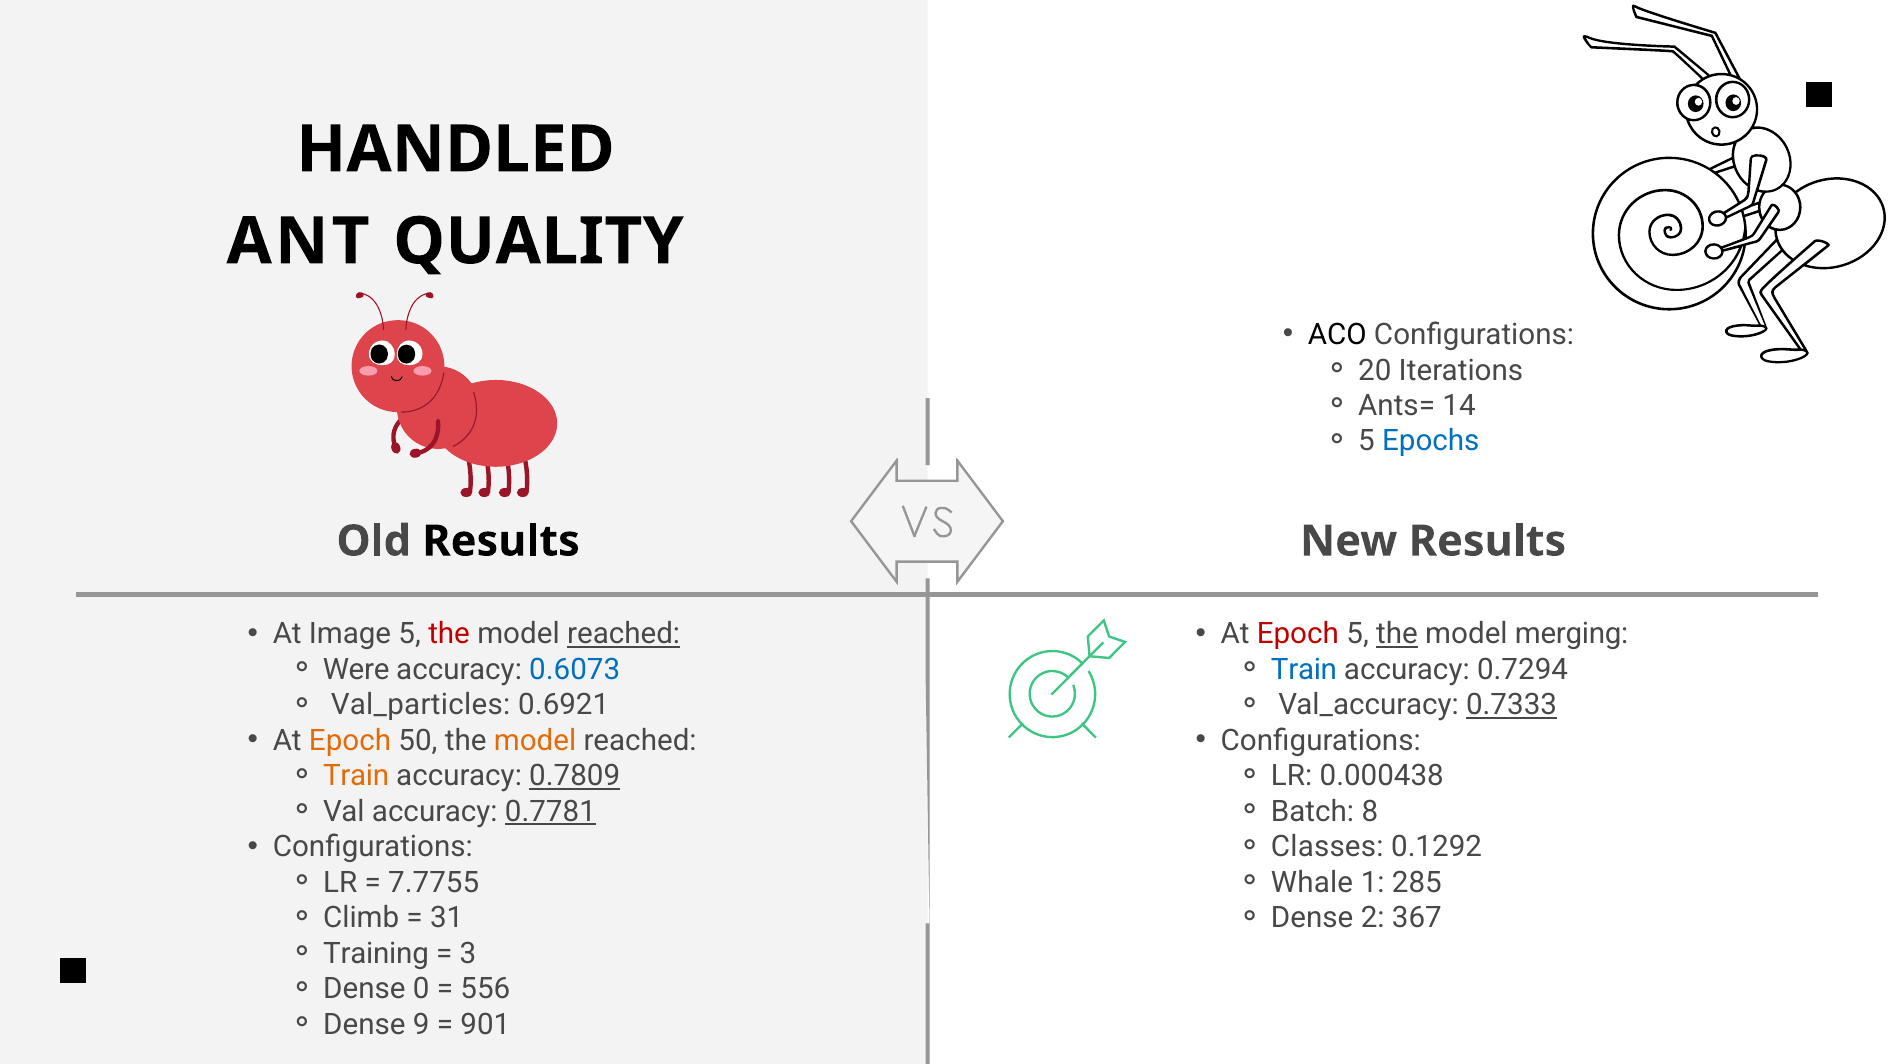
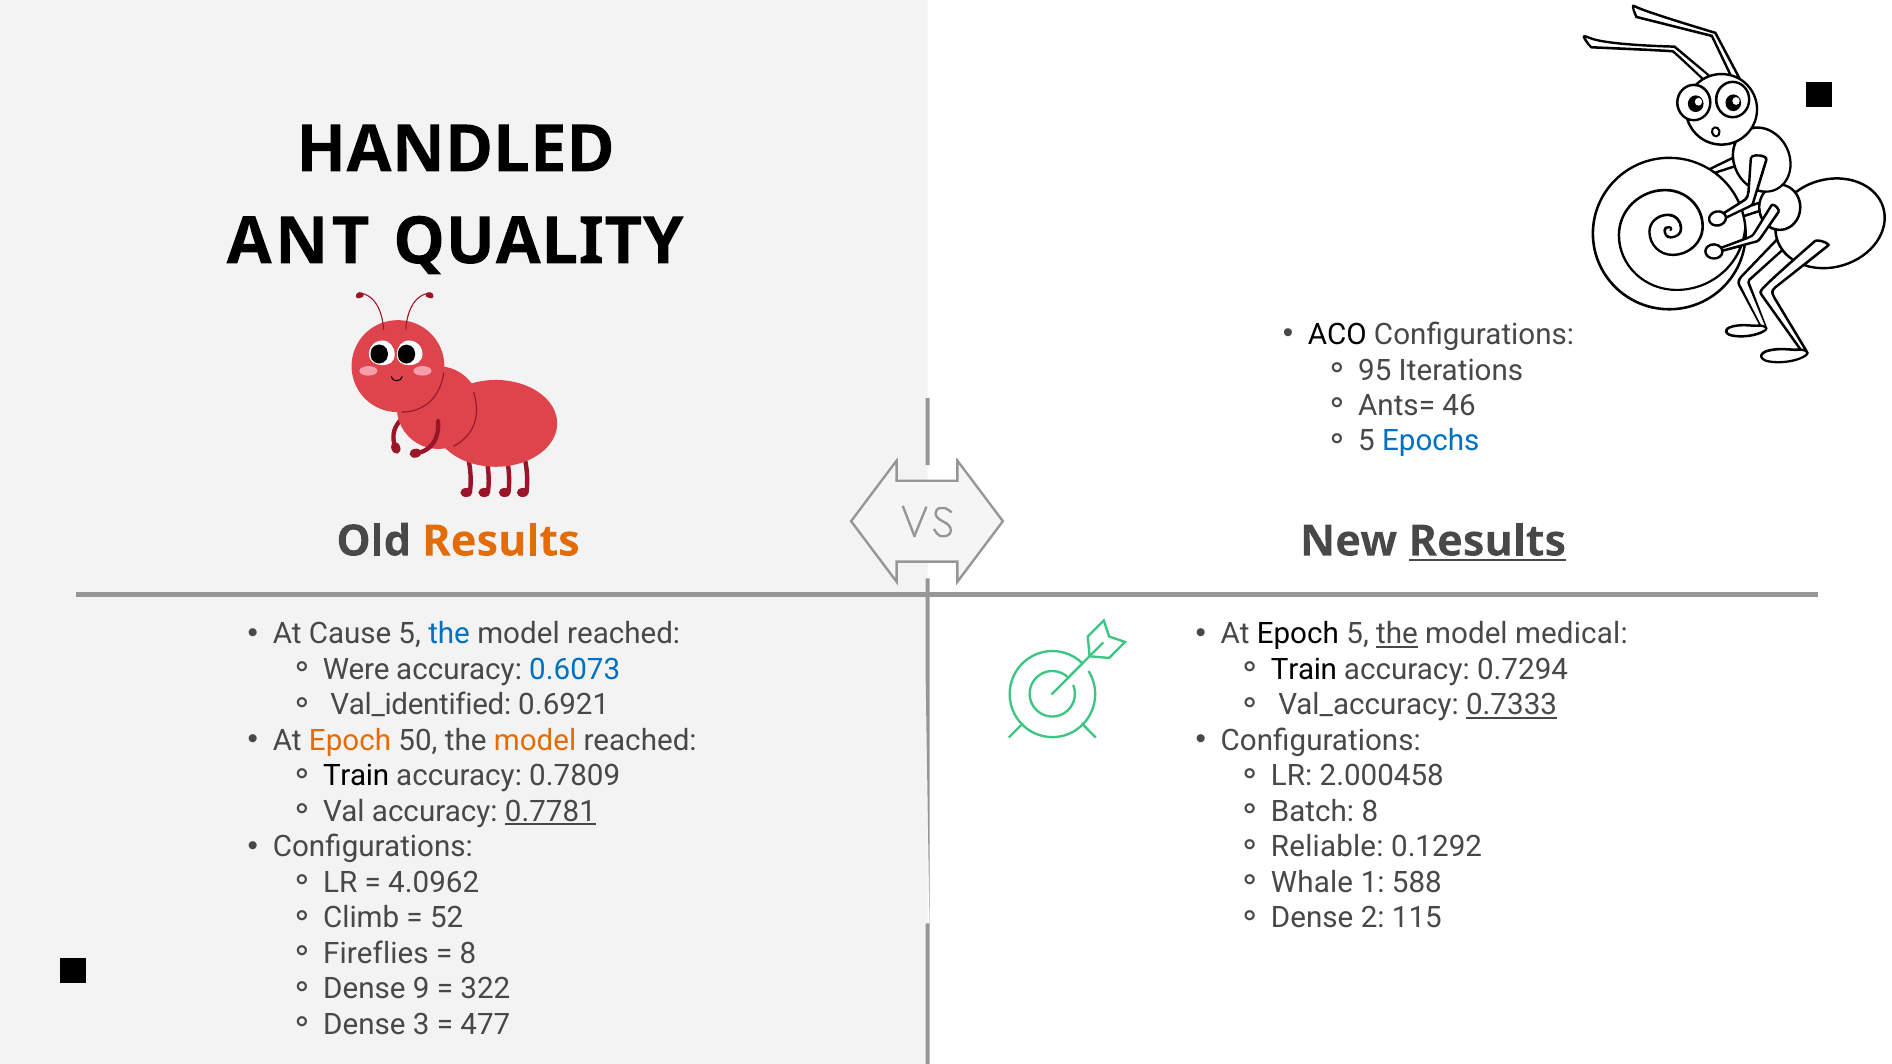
20: 20 -> 95
14: 14 -> 46
Results at (501, 541) colour: black -> orange
Results at (1487, 541) underline: none -> present
Image: Image -> Cause
the at (449, 634) colour: red -> blue
reached at (624, 634) underline: present -> none
Epoch at (1298, 634) colour: red -> black
merging: merging -> medical
Train at (1304, 670) colour: blue -> black
Val_particles: Val_particles -> Val_identified
Train at (356, 776) colour: orange -> black
0.7809 underline: present -> none
0.000438: 0.000438 -> 2.000458
Classes: Classes -> Reliable
7.7755: 7.7755 -> 4.0962
285: 285 -> 588
31: 31 -> 52
367: 367 -> 115
Training: Training -> Fireflies
3 at (468, 954): 3 -> 8
0: 0 -> 9
556: 556 -> 322
9: 9 -> 3
901: 901 -> 477
